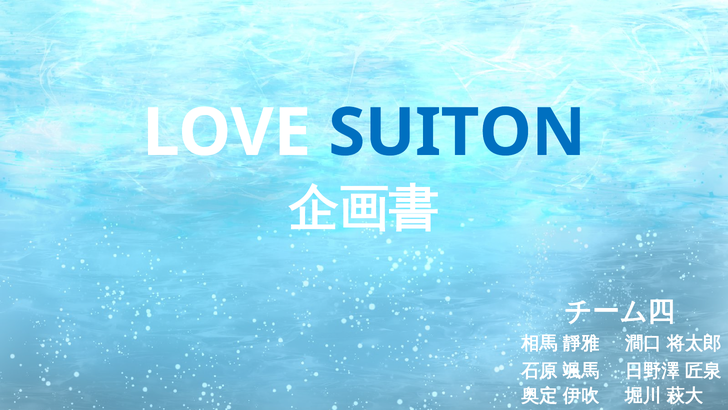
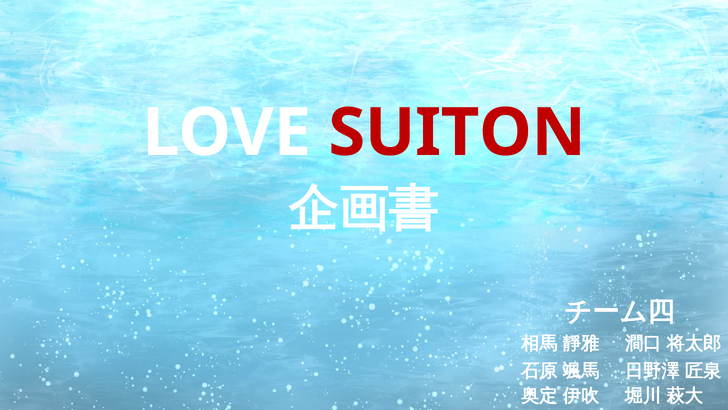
SUITON colour: blue -> red
